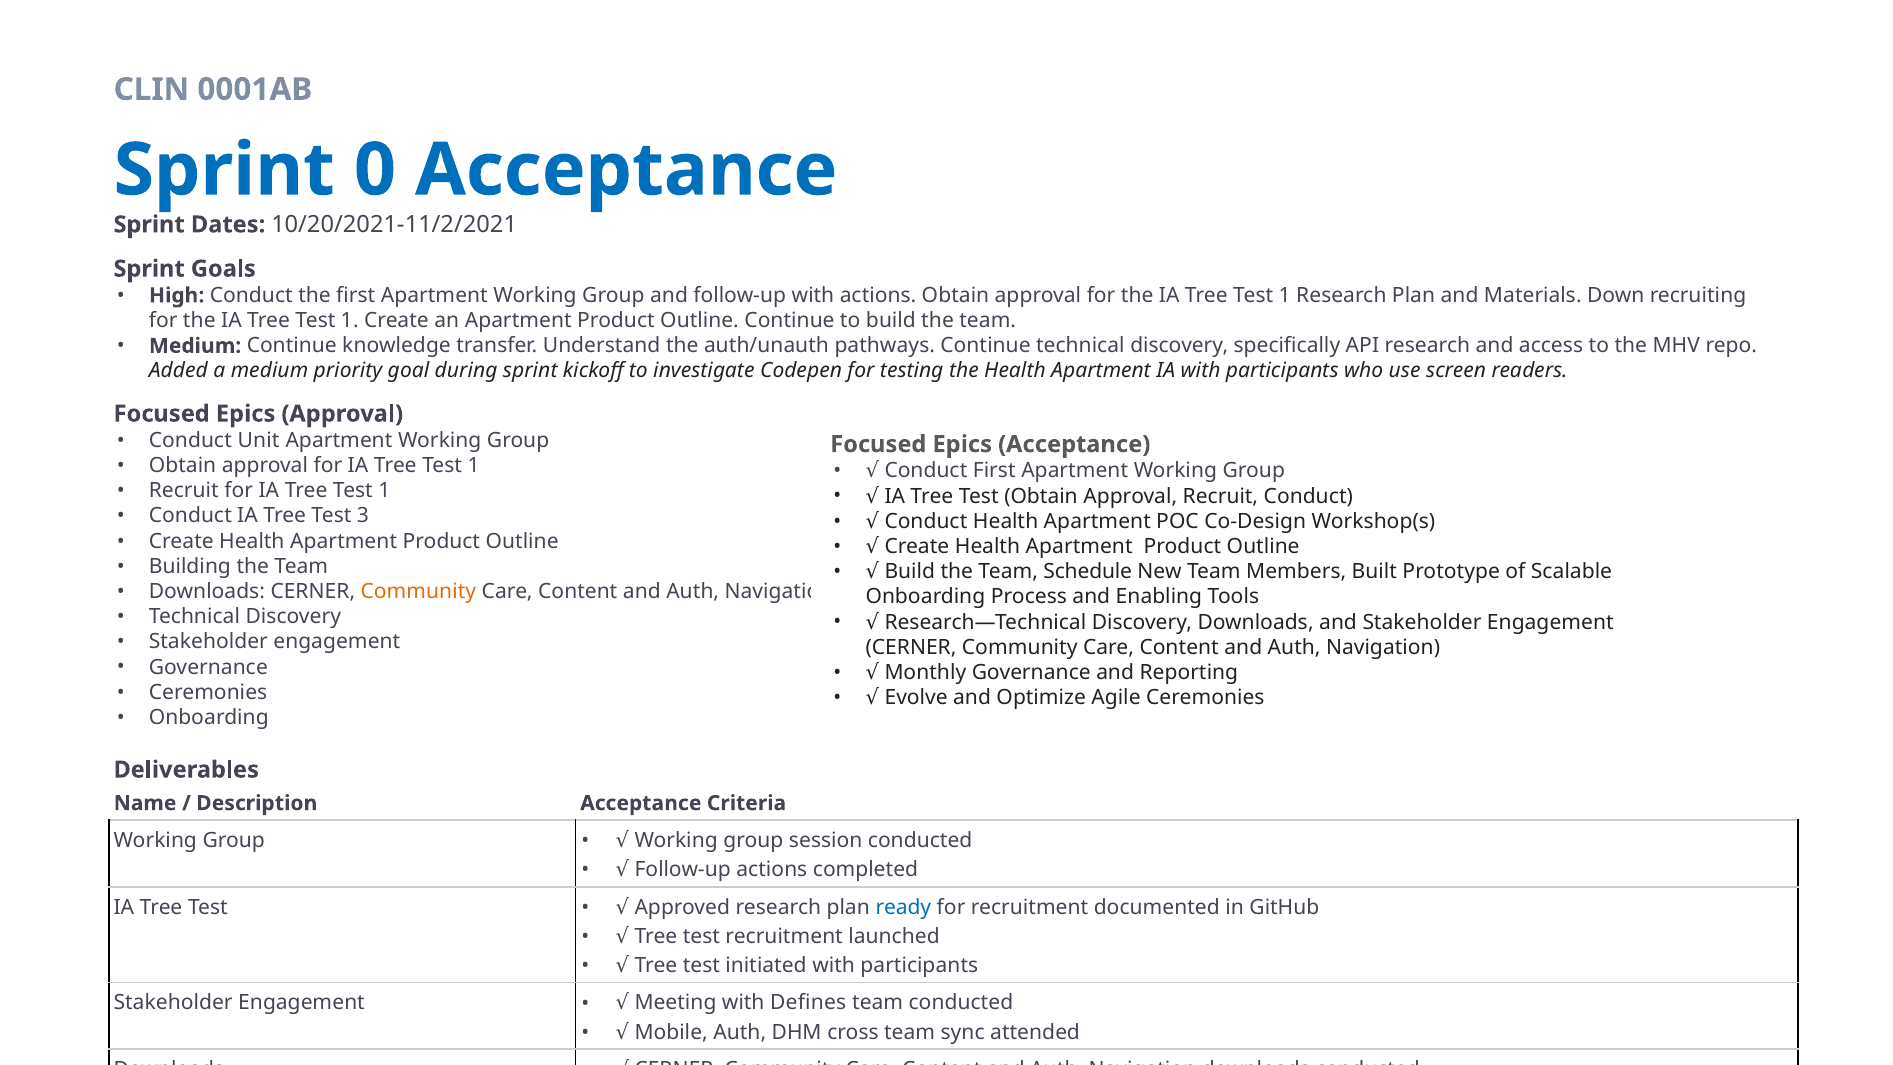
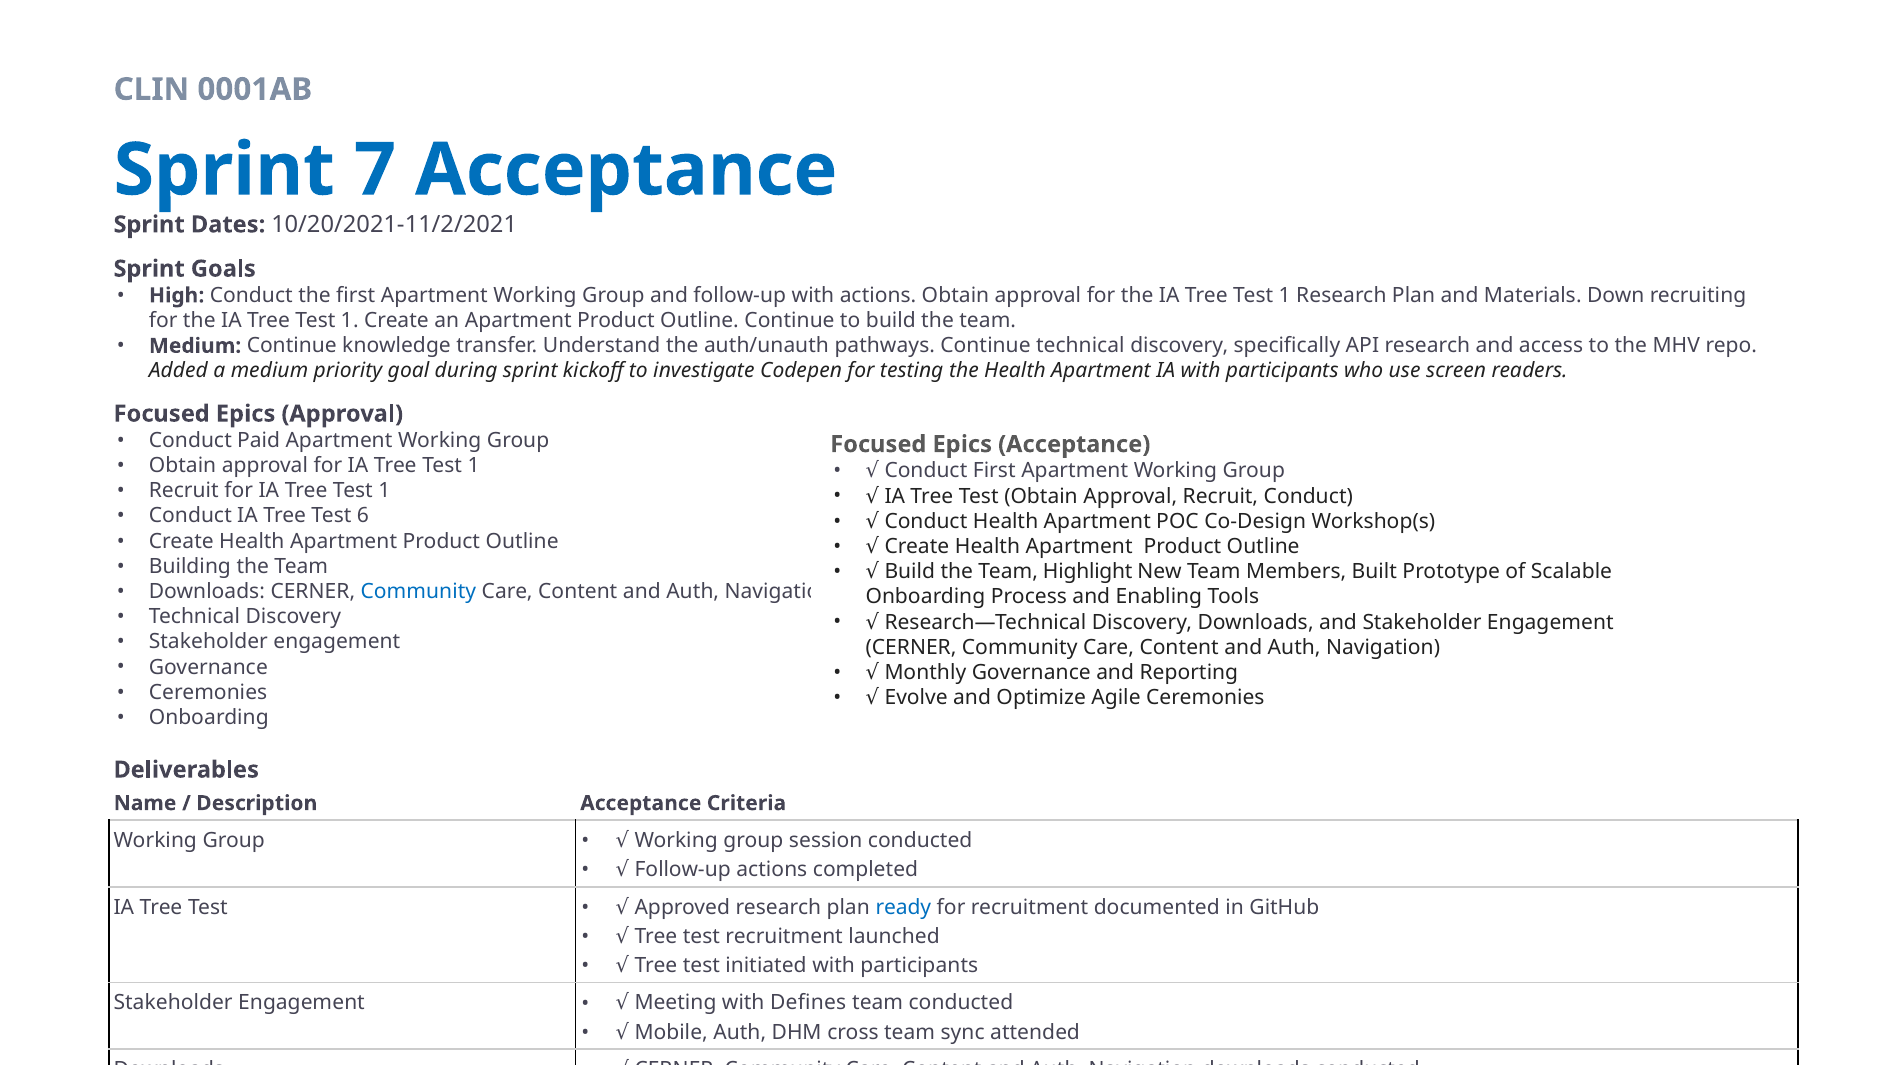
0: 0 -> 7
Unit: Unit -> Paid
3: 3 -> 6
Schedule: Schedule -> Highlight
Community at (418, 592) colour: orange -> blue
